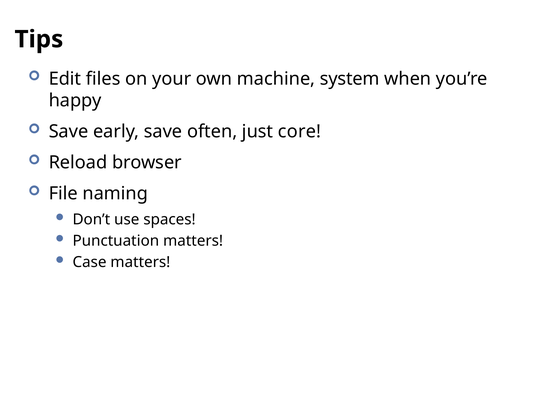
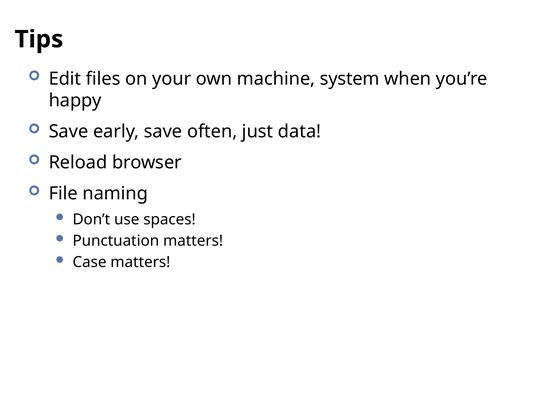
core: core -> data
